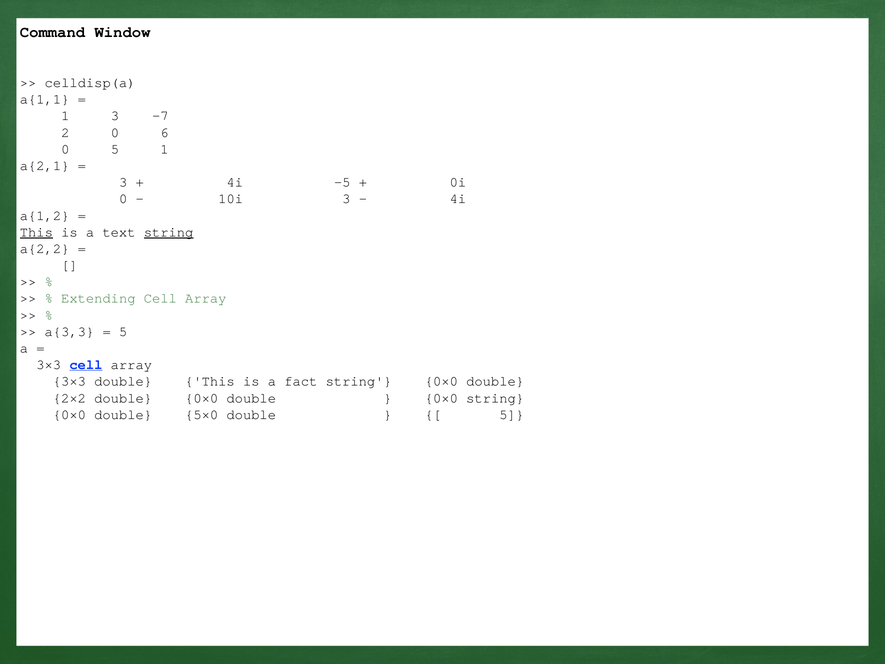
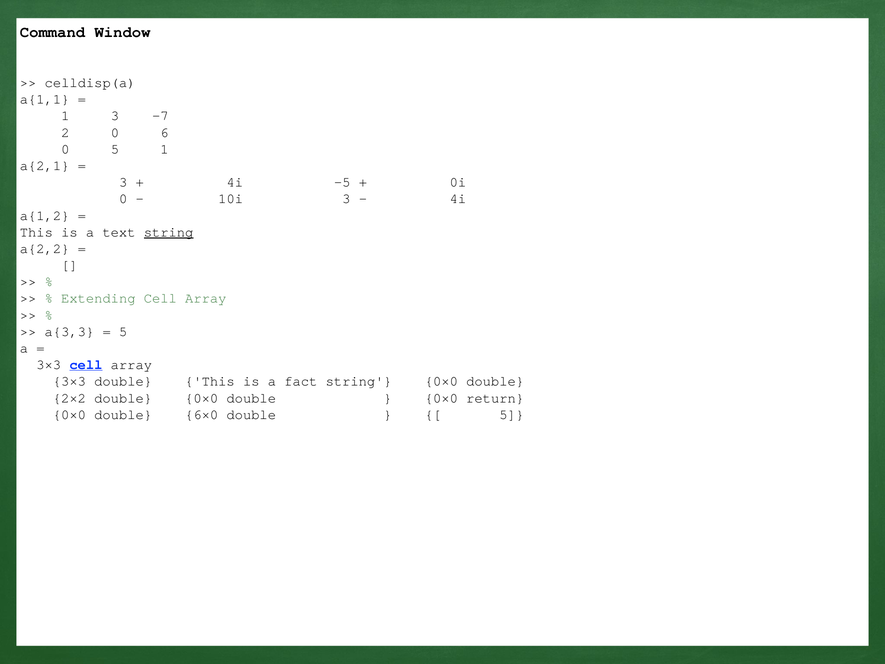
This at (36, 232) underline: present -> none
0×0 string: string -> return
5×0: 5×0 -> 6×0
